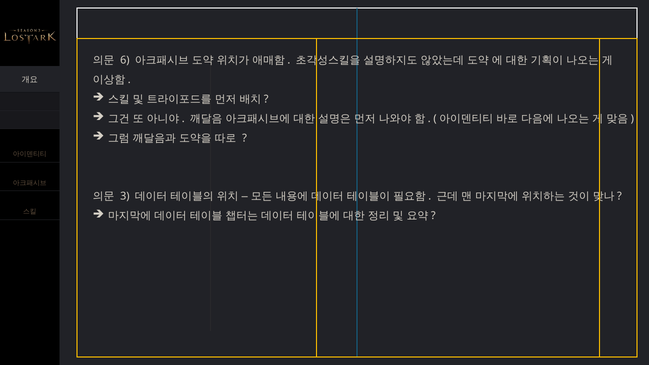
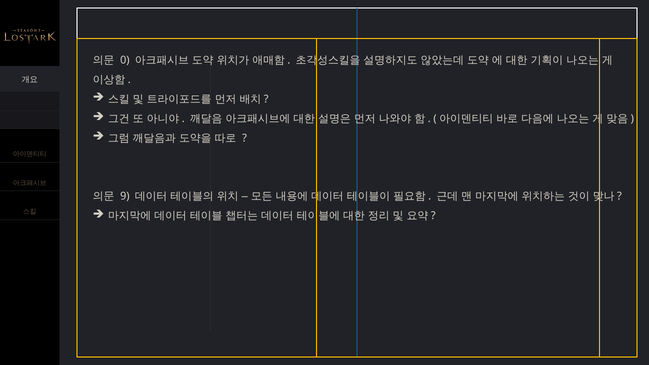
6: 6 -> 0
3: 3 -> 9
